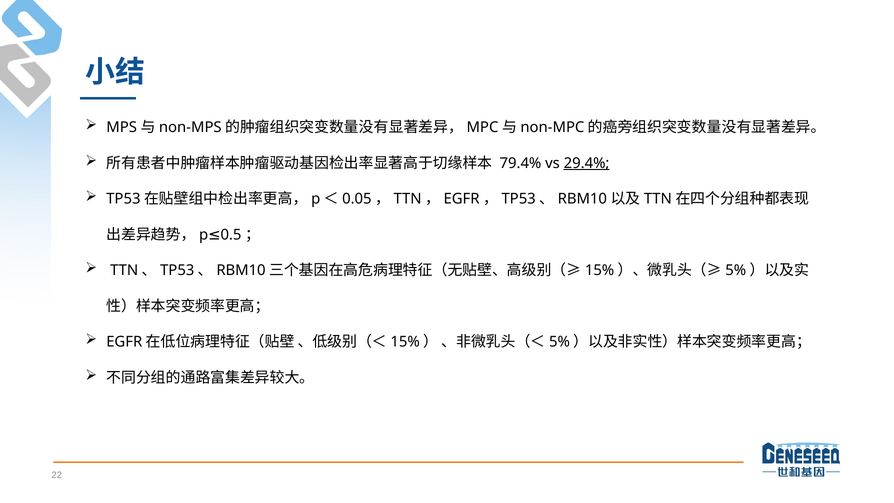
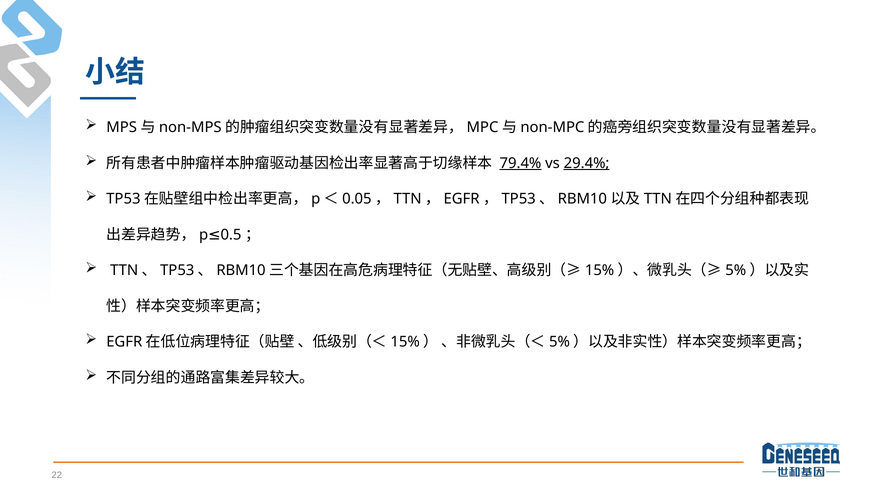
79.4% underline: none -> present
